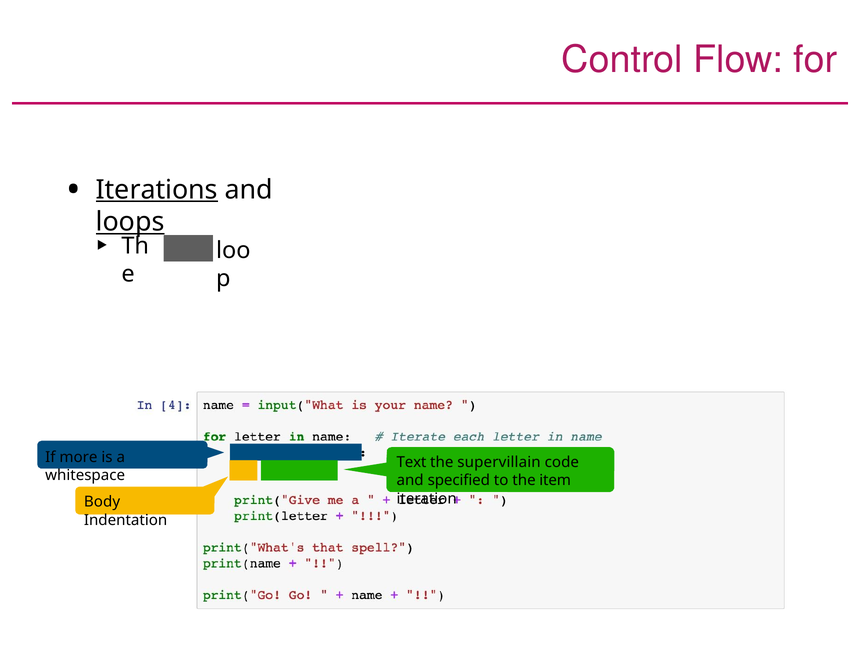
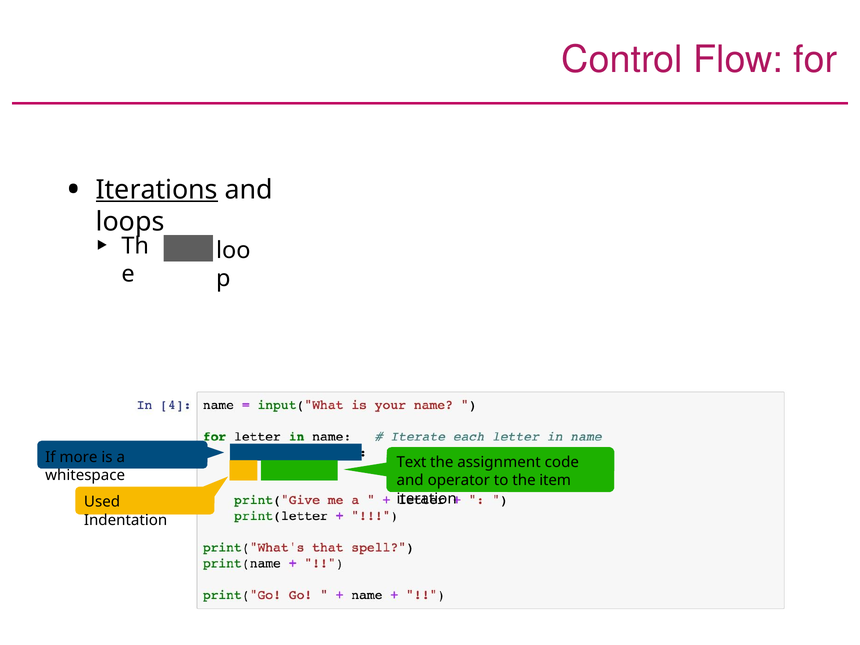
loops underline: present -> none
supervillain: supervillain -> assignment
specified: specified -> operator
Body: Body -> Used
